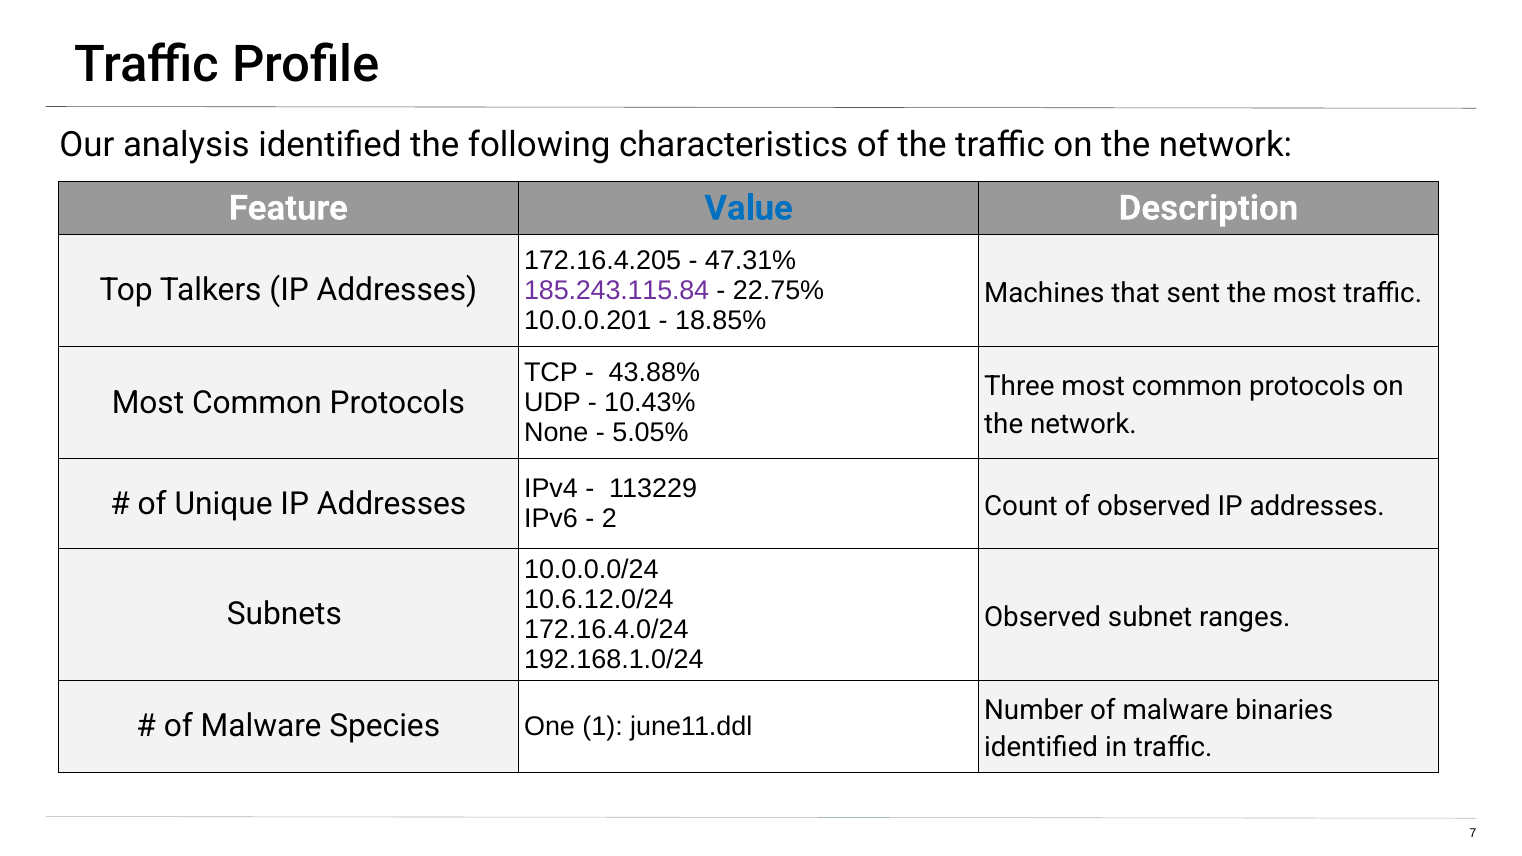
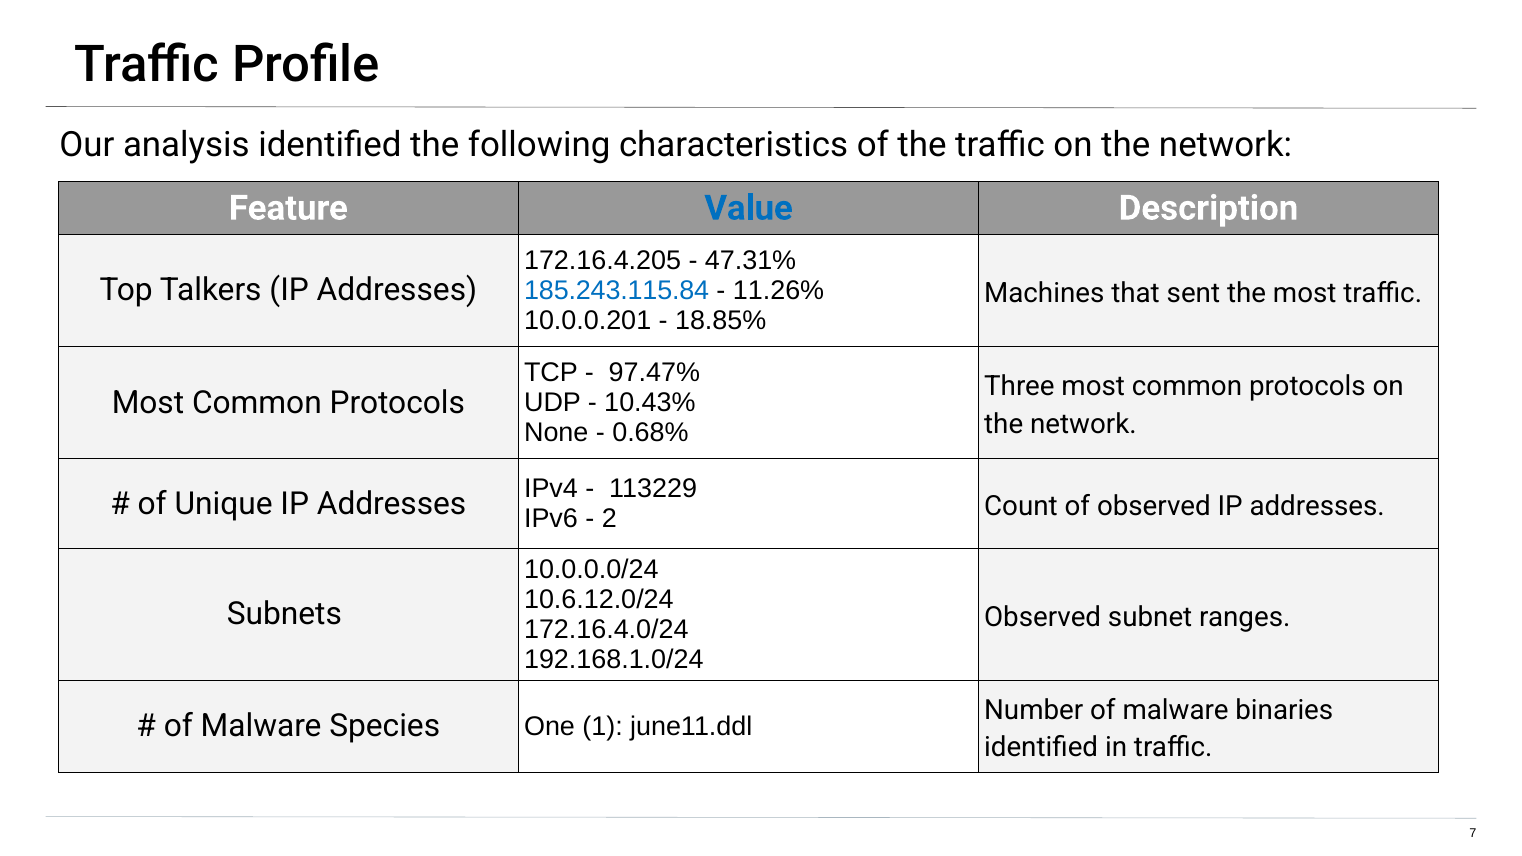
185.243.115.84 colour: purple -> blue
22.75%: 22.75% -> 11.26%
43.88%: 43.88% -> 97.47%
5.05%: 5.05% -> 0.68%
